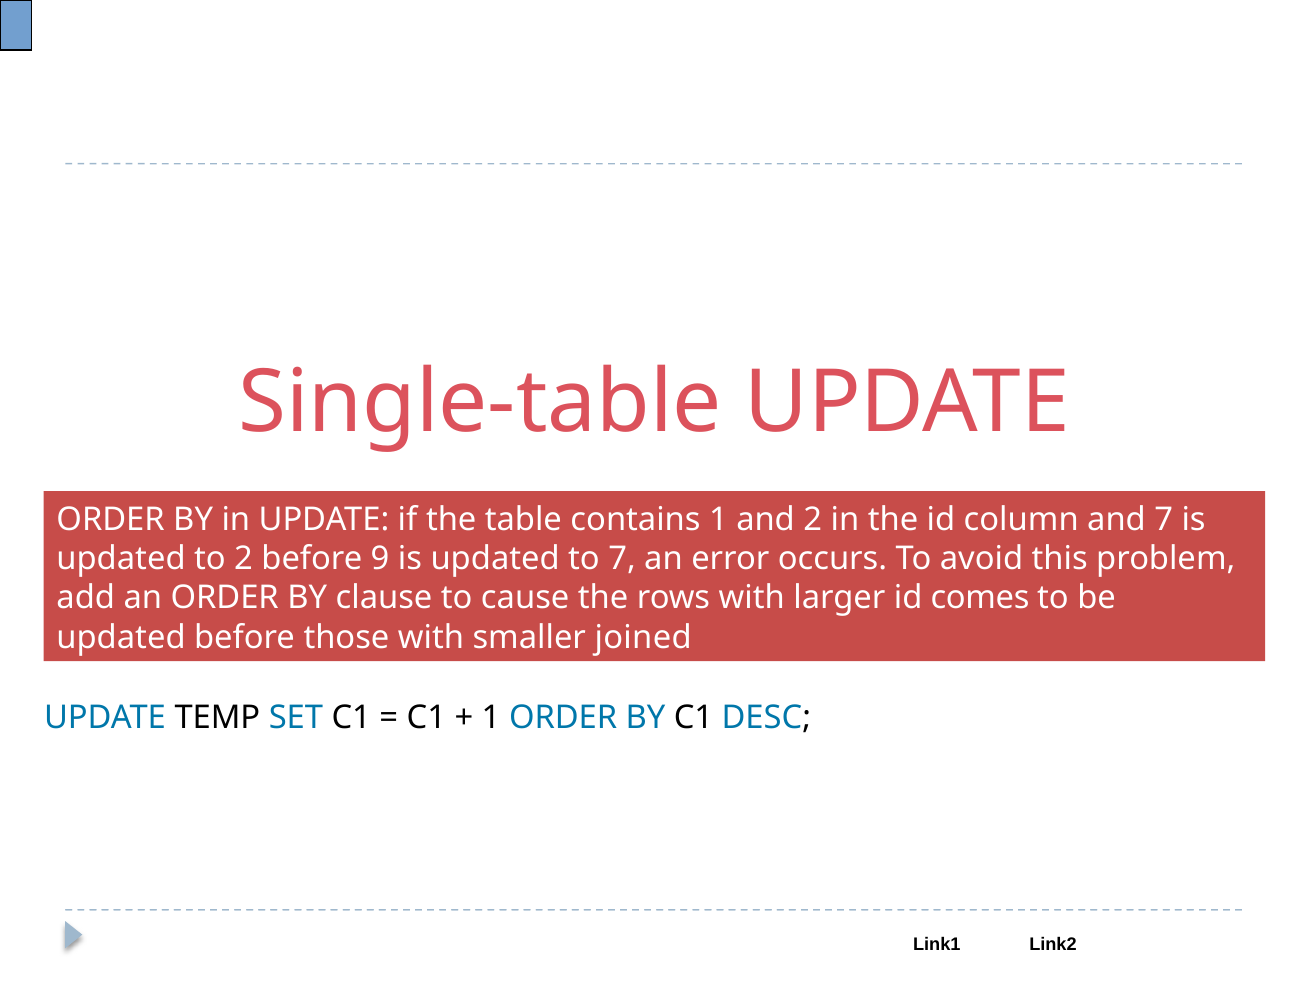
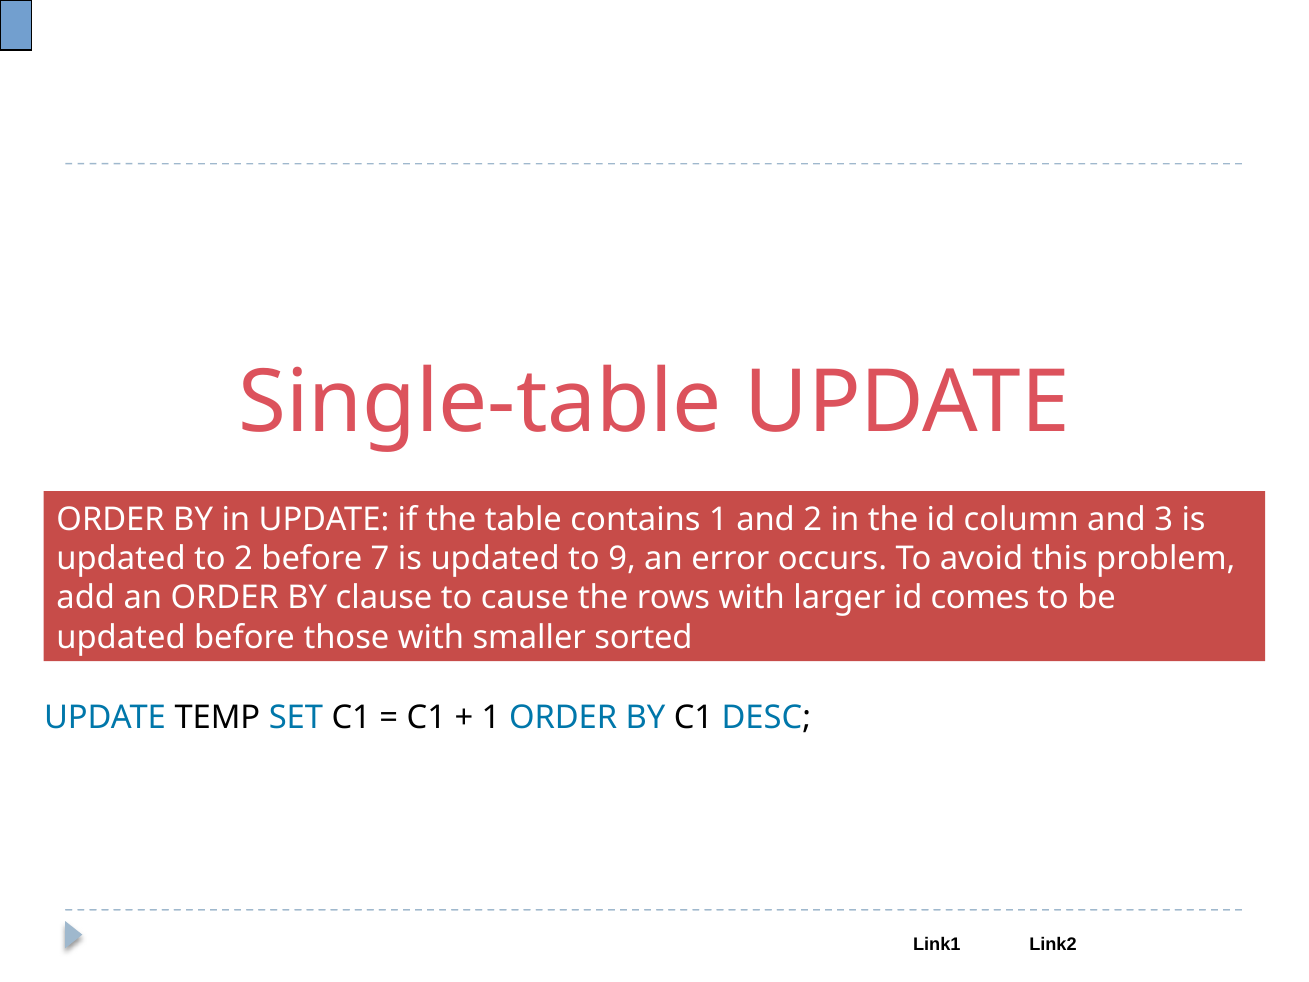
and 7: 7 -> 3
9: 9 -> 7
to 7: 7 -> 9
joined: joined -> sorted
